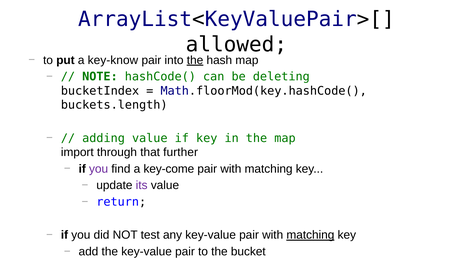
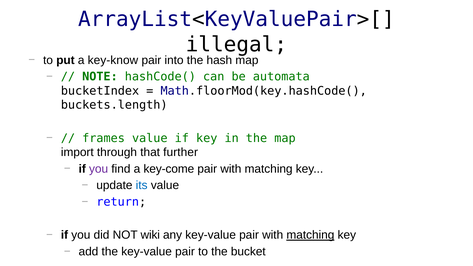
allowed: allowed -> illegal
the at (195, 60) underline: present -> none
deleting: deleting -> automata
adding: adding -> frames
its colour: purple -> blue
test: test -> wiki
